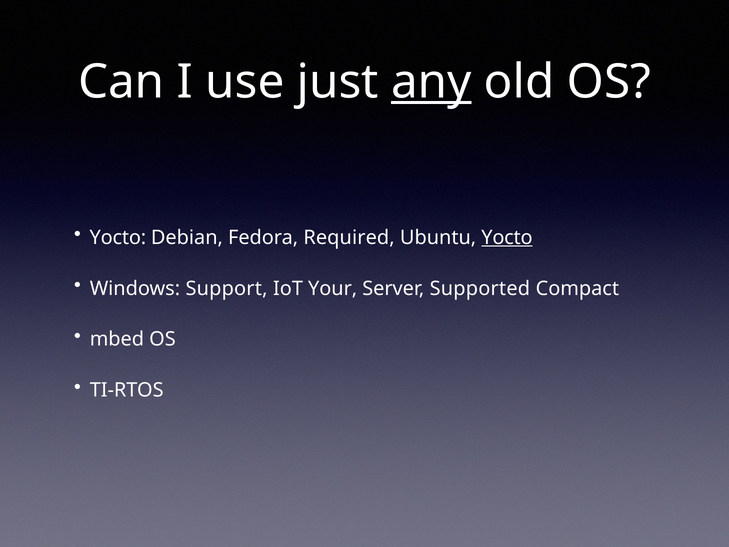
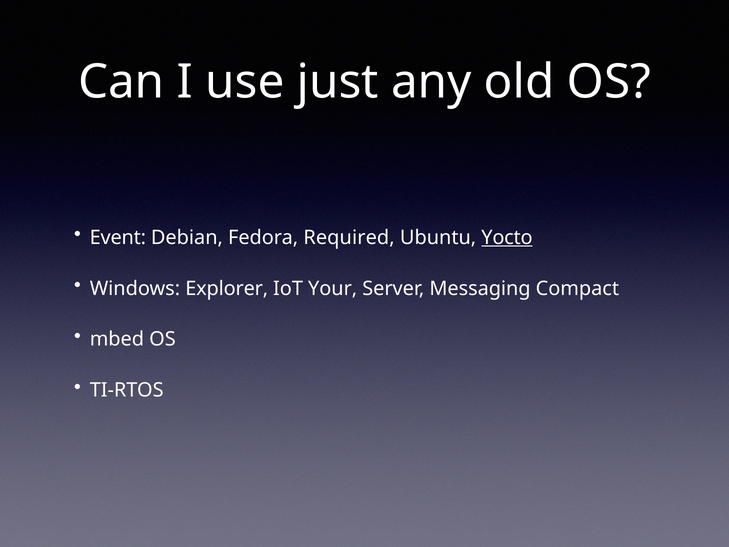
any underline: present -> none
Yocto at (118, 237): Yocto -> Event
Support: Support -> Explorer
Supported: Supported -> Messaging
